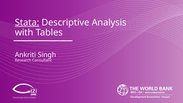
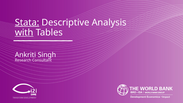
with underline: none -> present
